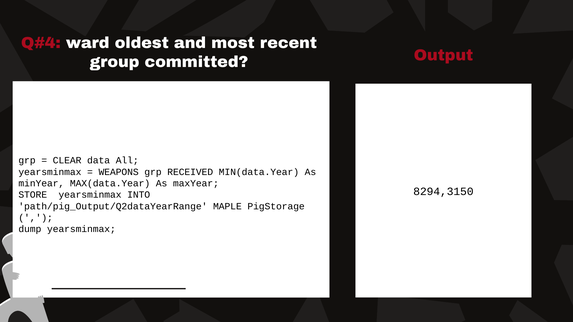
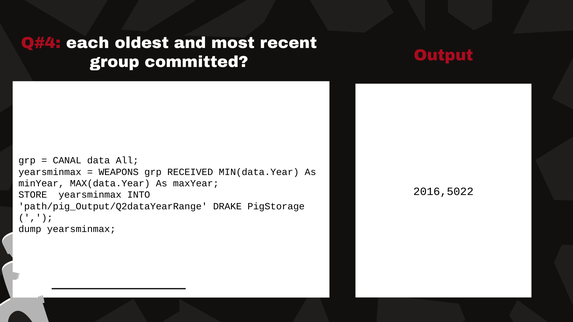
ward: ward -> each
CLEAR: CLEAR -> CANAL
8294,3150: 8294,3150 -> 2016,5022
MAPLE: MAPLE -> DRAKE
